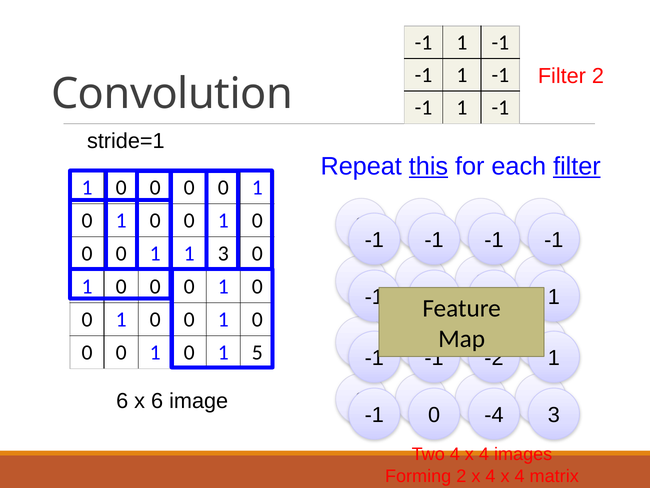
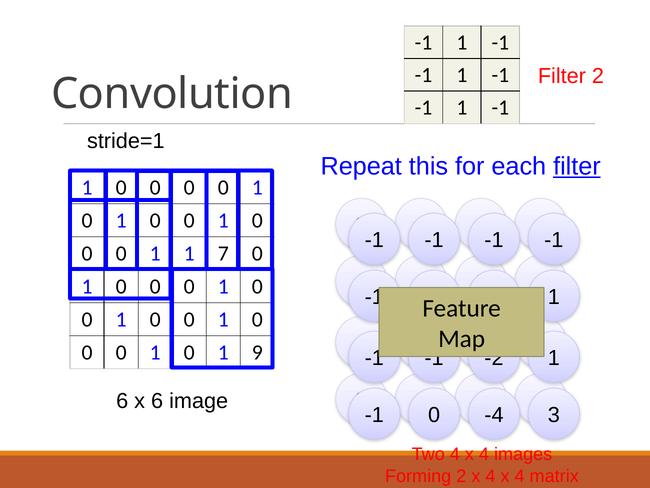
this underline: present -> none
1 1 3: 3 -> 7
5: 5 -> 9
